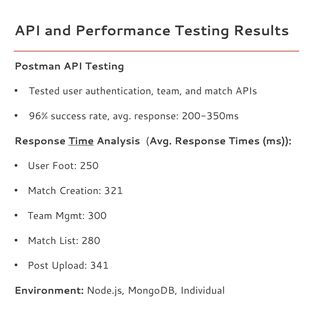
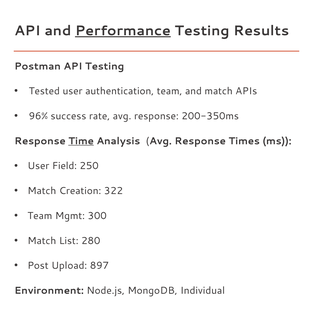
Performance underline: none -> present
Foot: Foot -> Field
321: 321 -> 322
341: 341 -> 897
